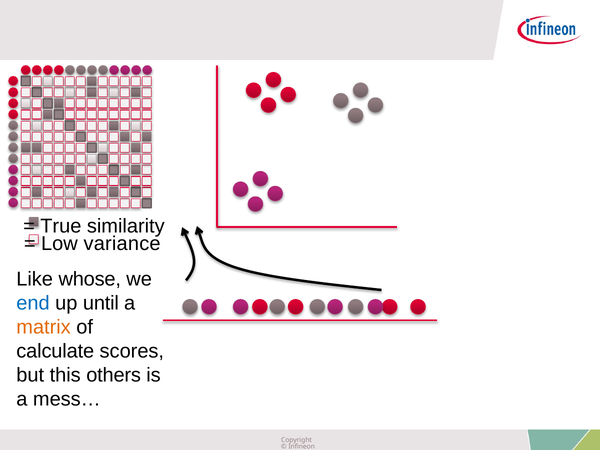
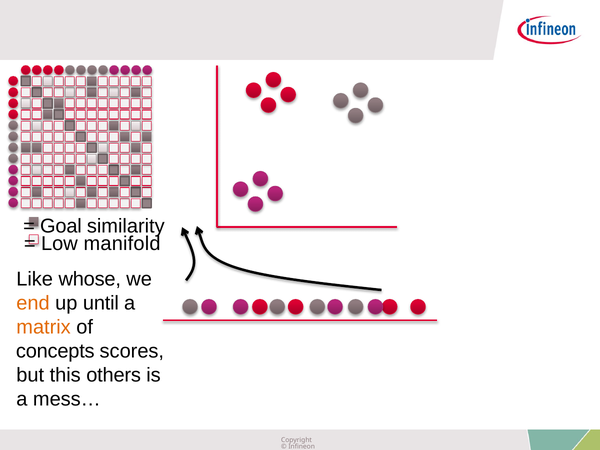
True: True -> Goal
variance: variance -> manifold
end colour: blue -> orange
calculate: calculate -> concepts
